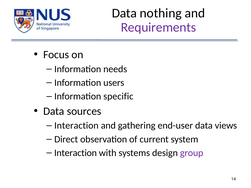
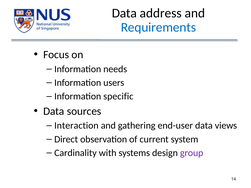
nothing: nothing -> address
Requirements colour: purple -> blue
Interaction at (76, 153): Interaction -> Cardinality
